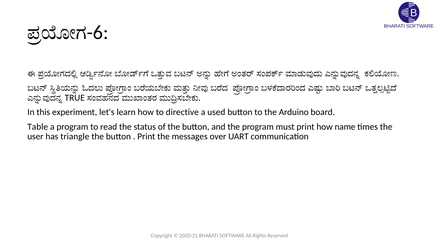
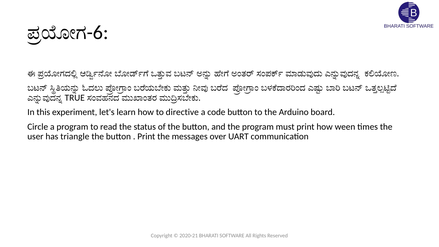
used: used -> code
Table: Table -> Circle
name: name -> ween
